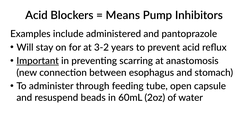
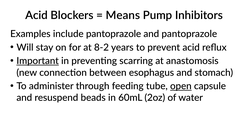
include administered: administered -> pantoprazole
3-2: 3-2 -> 8-2
open underline: none -> present
